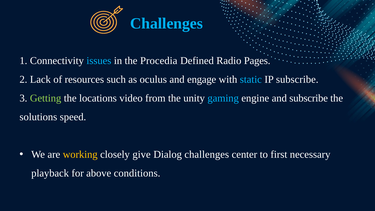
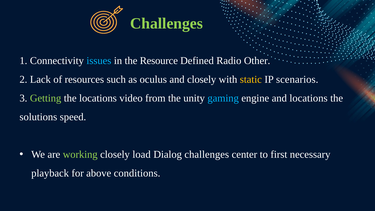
Challenges at (167, 24) colour: light blue -> light green
Procedia: Procedia -> Resource
Pages: Pages -> Other
and engage: engage -> closely
static colour: light blue -> yellow
IP subscribe: subscribe -> scenarios
and subscribe: subscribe -> locations
working colour: yellow -> light green
give: give -> load
